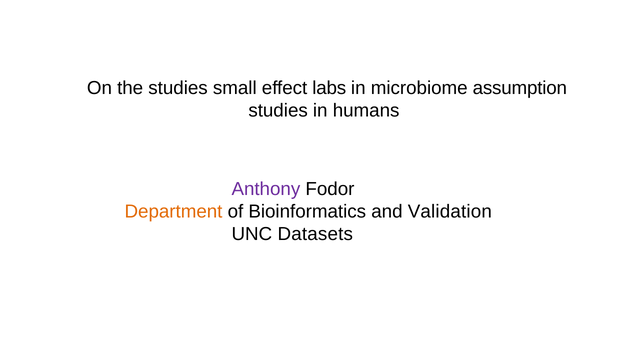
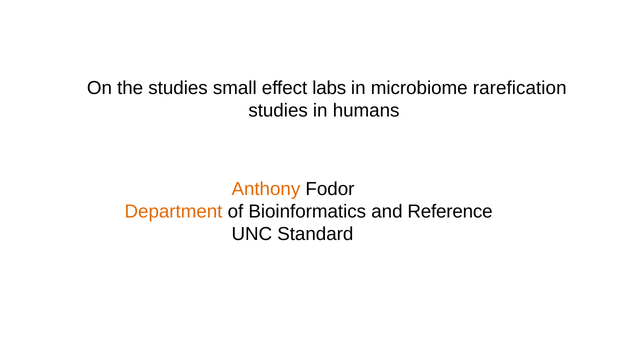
assumption: assumption -> rarefication
Anthony colour: purple -> orange
Validation: Validation -> Reference
Datasets: Datasets -> Standard
